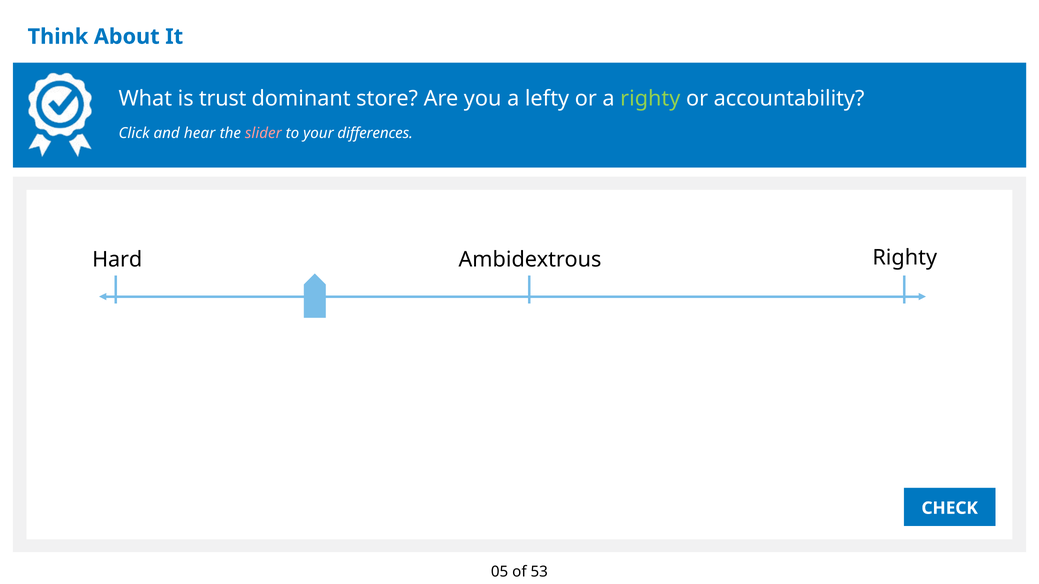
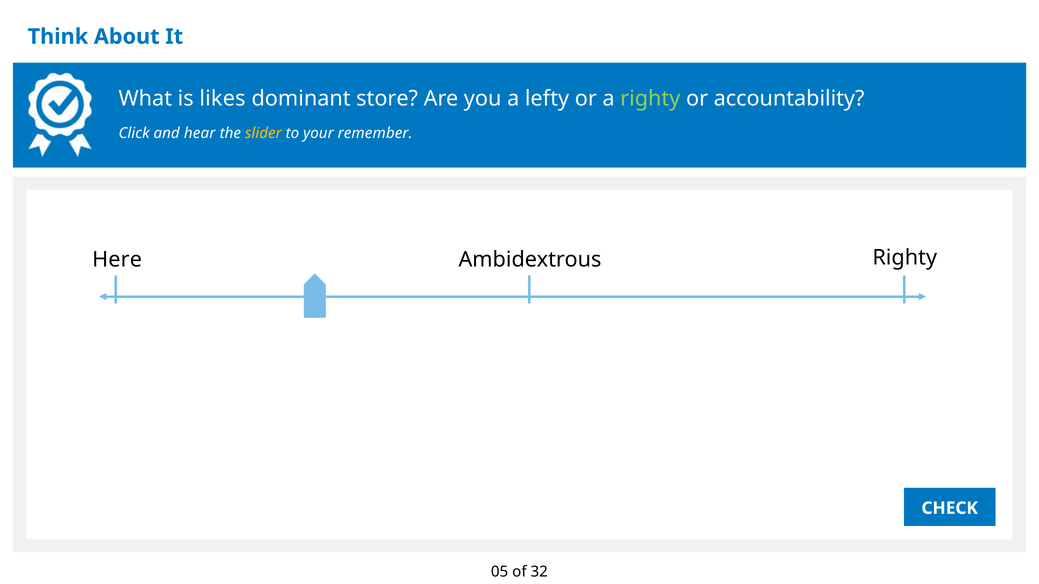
trust: trust -> likes
slider colour: pink -> yellow
differences: differences -> remember
Hard: Hard -> Here
53: 53 -> 32
